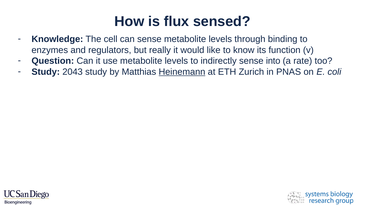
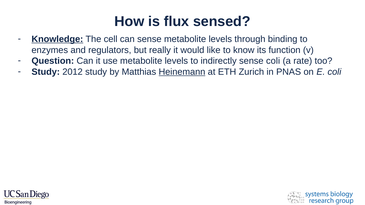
Knowledge underline: none -> present
sense into: into -> coli
2043: 2043 -> 2012
